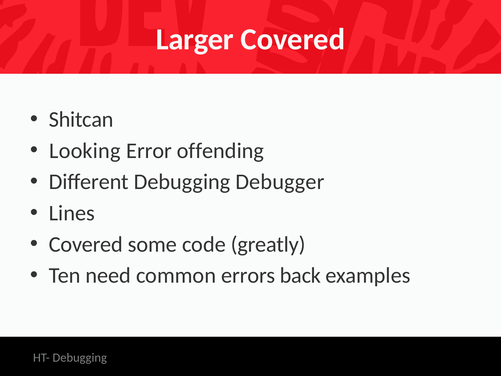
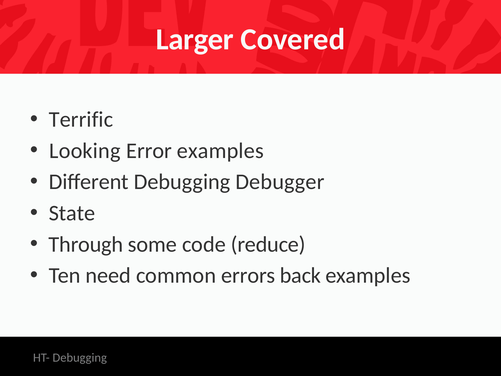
Shitcan: Shitcan -> Terrific
Error offending: offending -> examples
Lines: Lines -> State
Covered at (86, 244): Covered -> Through
greatly: greatly -> reduce
